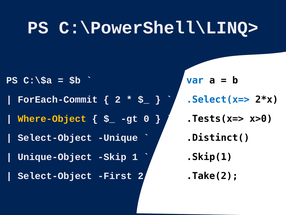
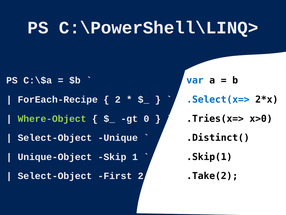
ForEach-Commit: ForEach-Commit -> ForEach-Recipe
.Tests(x=>: .Tests(x=> -> .Tries(x=>
Where-Object colour: yellow -> light green
